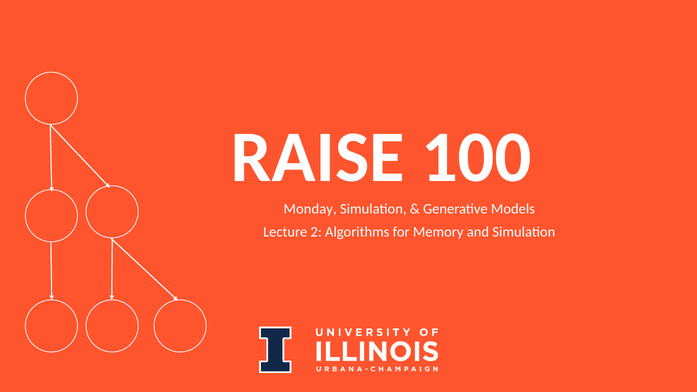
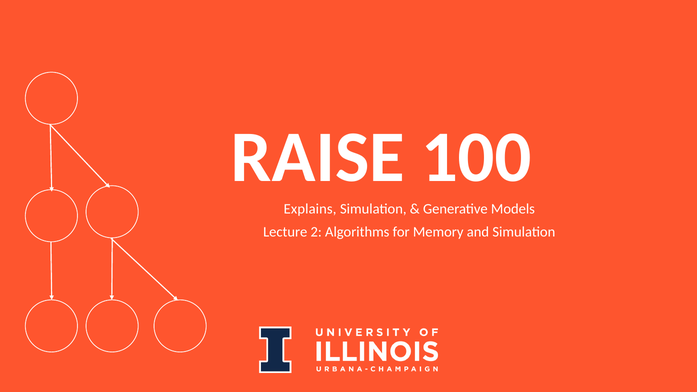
Monday: Monday -> Explains
